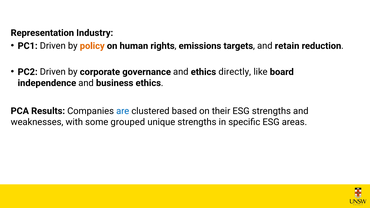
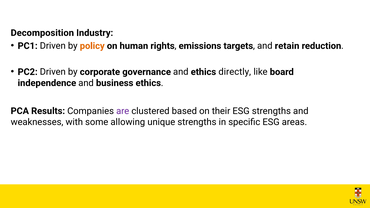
Representation: Representation -> Decomposition
are colour: blue -> purple
grouped: grouped -> allowing
